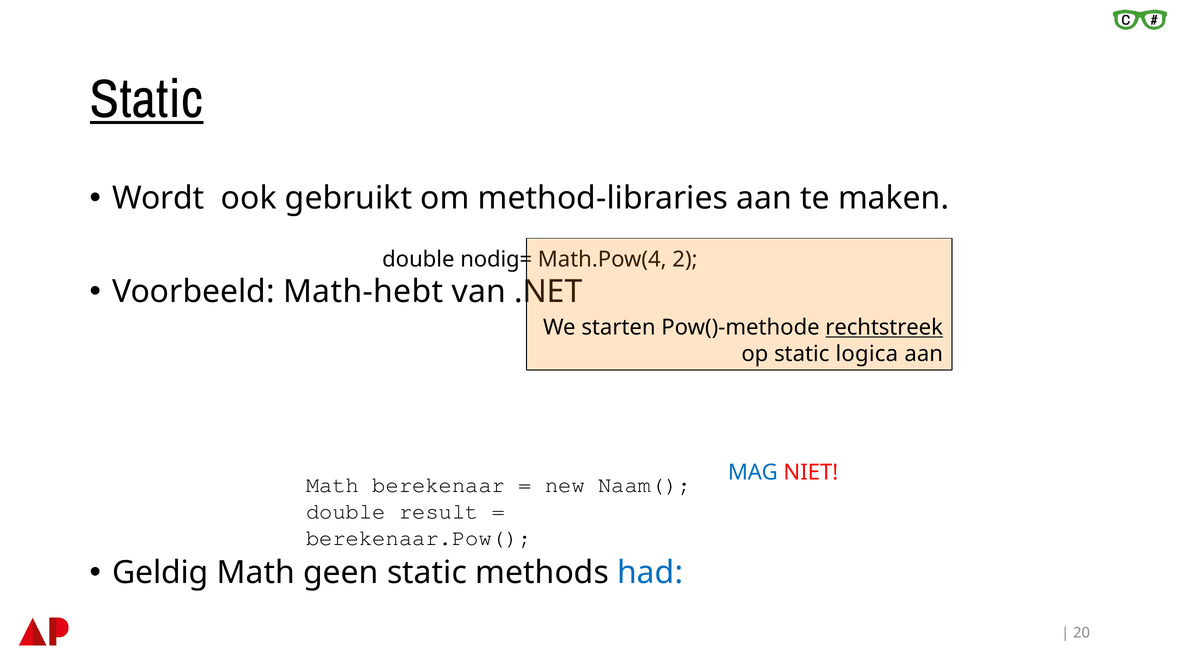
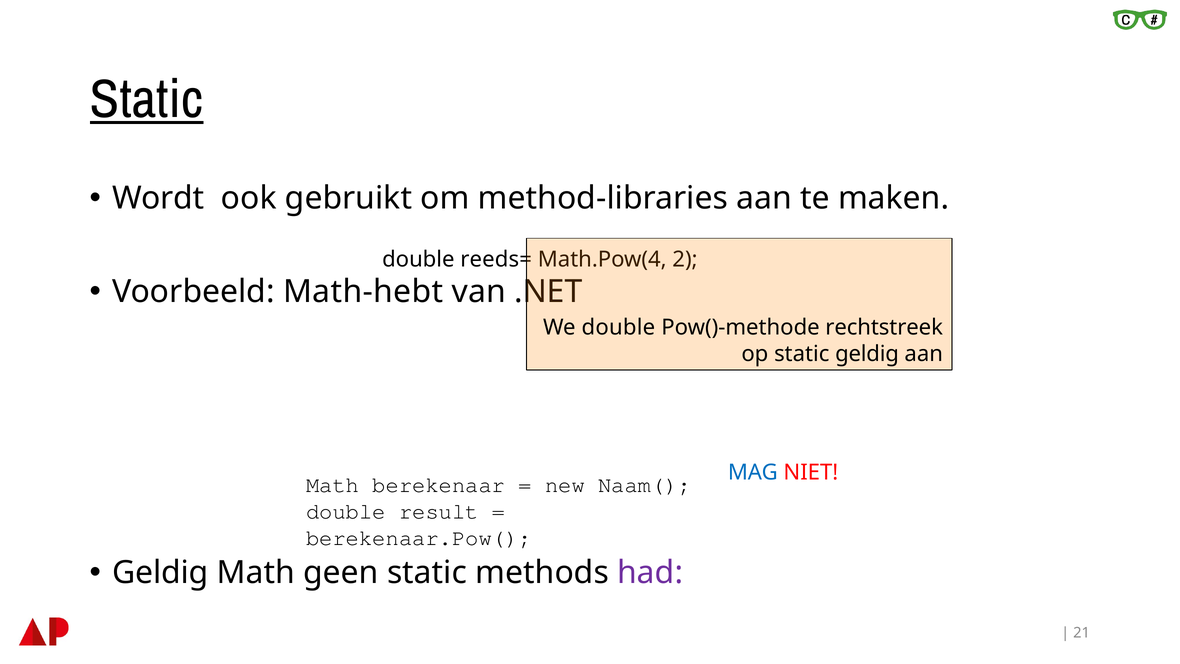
nodig=: nodig= -> reeds=
We starten: starten -> double
rechtstreek underline: present -> none
static logica: logica -> geldig
had colour: blue -> purple
20: 20 -> 21
